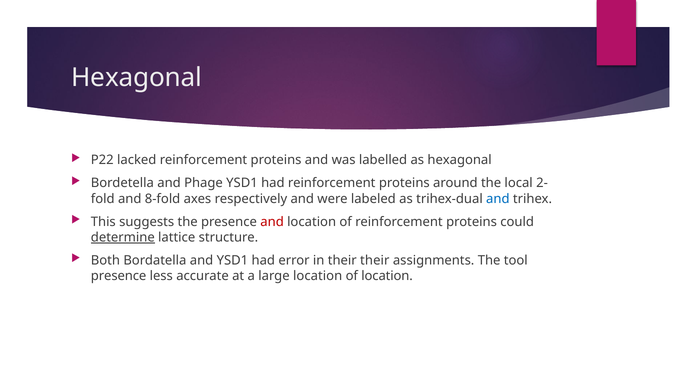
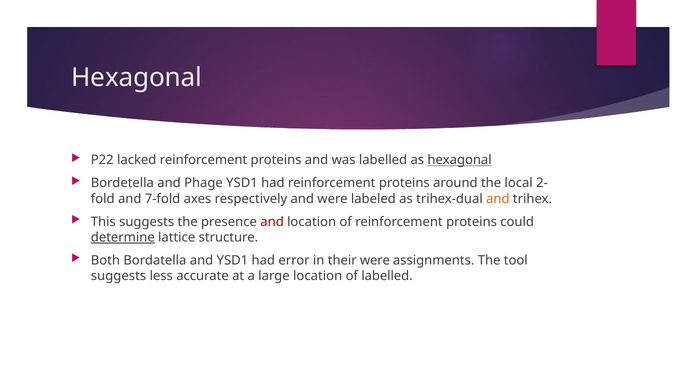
hexagonal at (460, 160) underline: none -> present
8-fold: 8-fold -> 7-fold
and at (498, 199) colour: blue -> orange
their their: their -> were
presence at (119, 276): presence -> suggests
of location: location -> labelled
